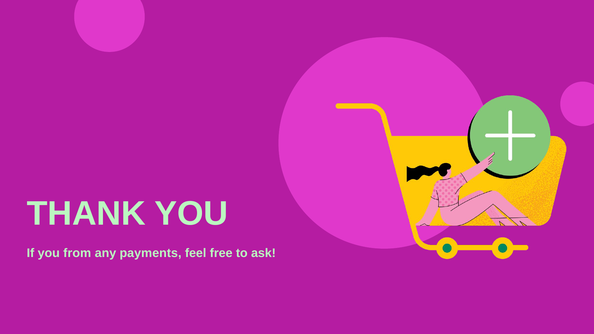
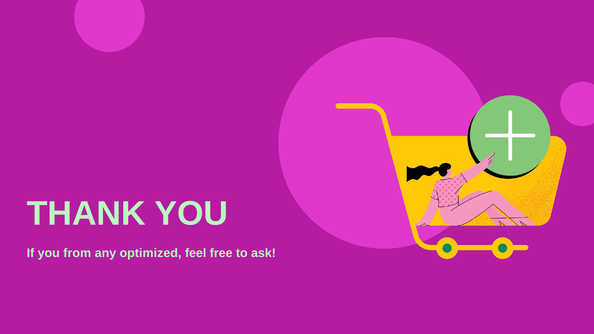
payments: payments -> optimized
